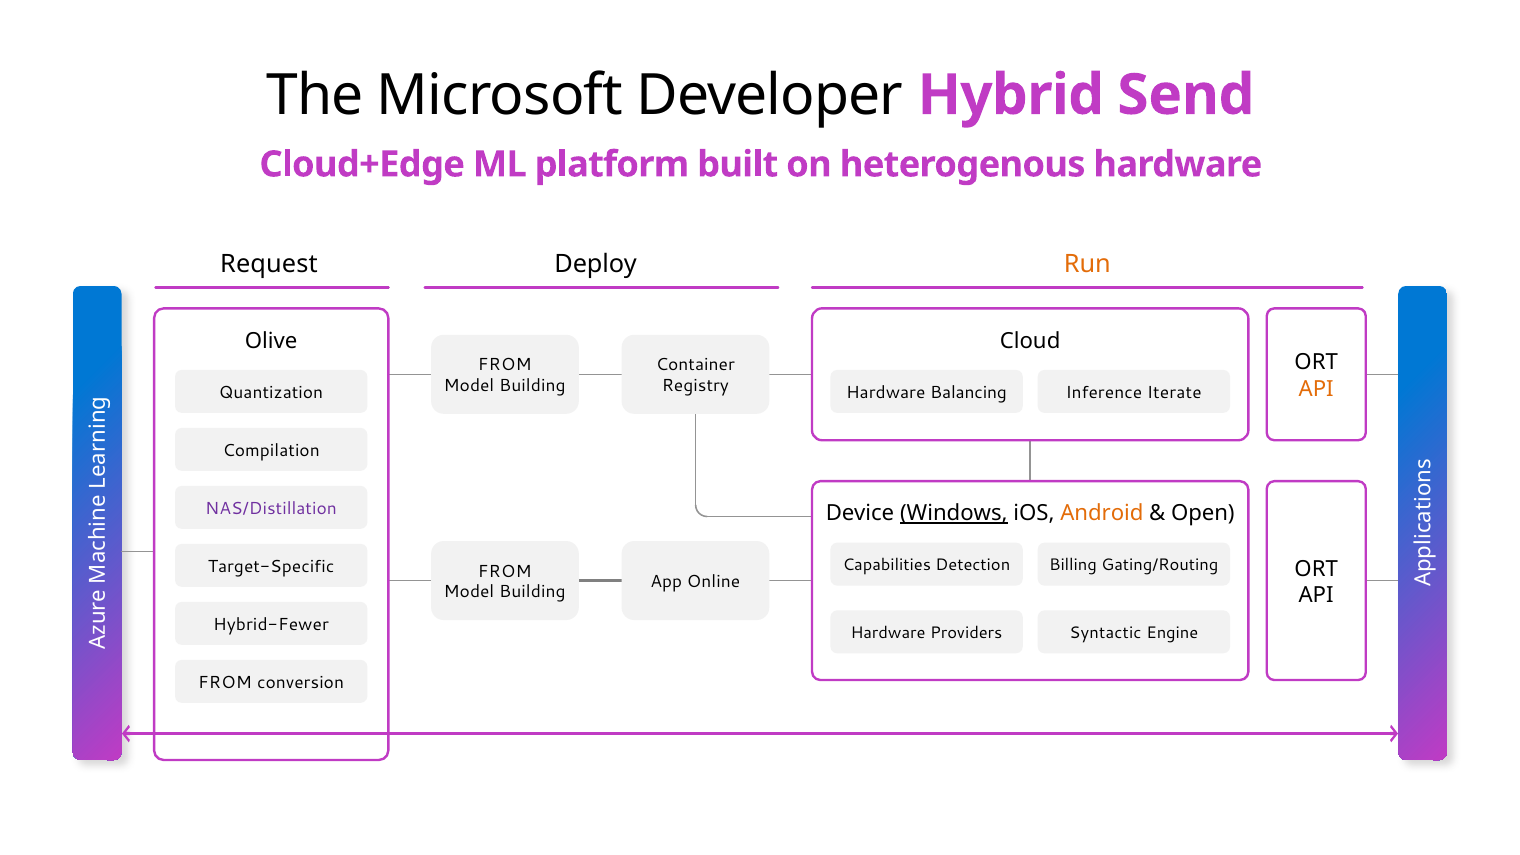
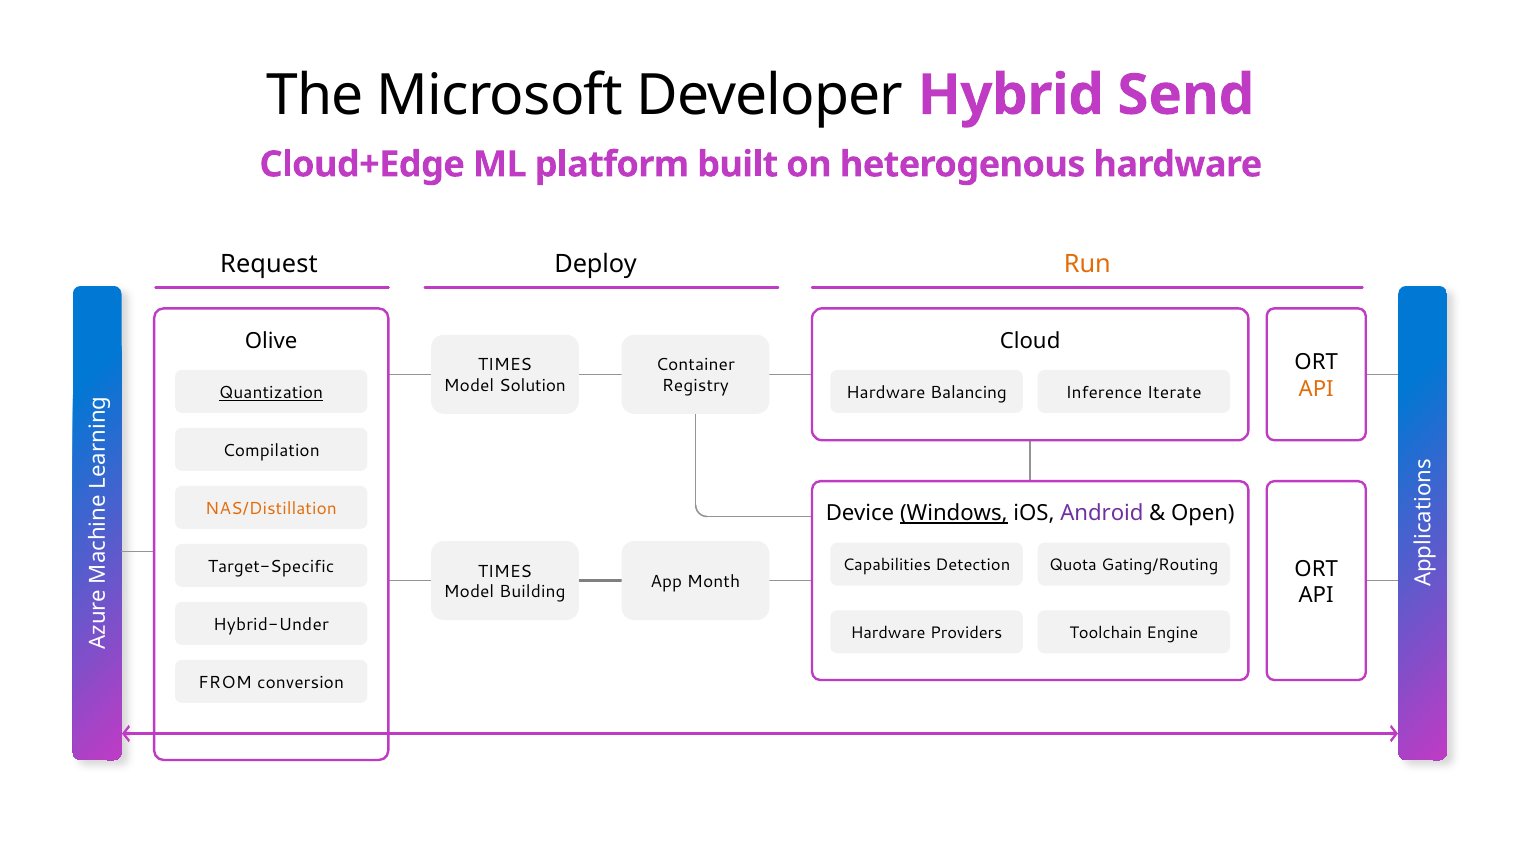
FROM at (505, 365): FROM -> TIMES
Building at (532, 386): Building -> Solution
Quantization underline: none -> present
NAS/Distillation colour: purple -> orange
Android colour: orange -> purple
Billing: Billing -> Quota
FROM at (505, 571): FROM -> TIMES
Online: Online -> Month
Hybrid-Fewer: Hybrid-Fewer -> Hybrid-Under
Syntactic: Syntactic -> Toolchain
